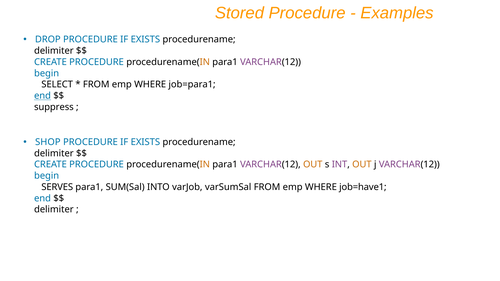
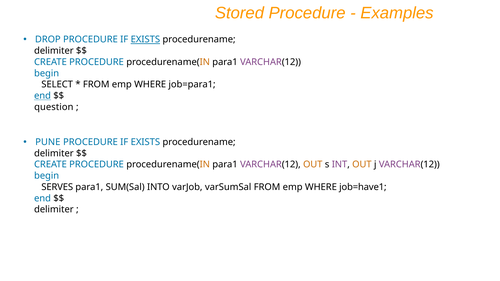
EXISTS at (145, 40) underline: none -> present
suppress: suppress -> question
SHOP: SHOP -> PUNE
